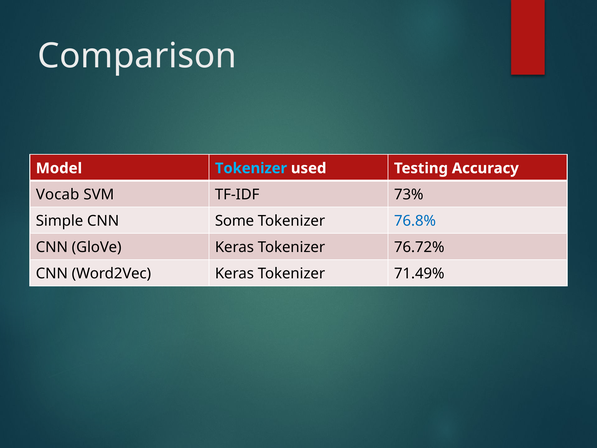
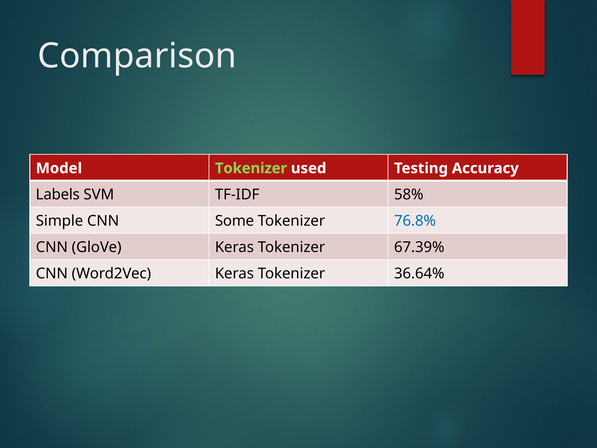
Tokenizer at (251, 168) colour: light blue -> light green
Vocab: Vocab -> Labels
73%: 73% -> 58%
76.72%: 76.72% -> 67.39%
71.49%: 71.49% -> 36.64%
